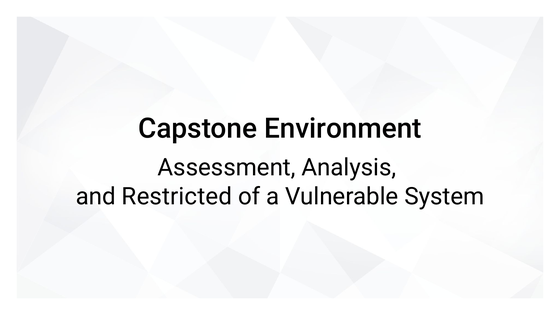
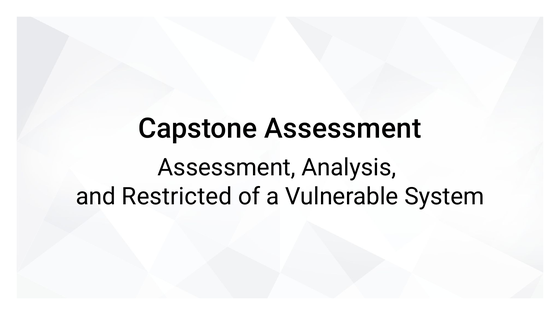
Capstone Environment: Environment -> Assessment
